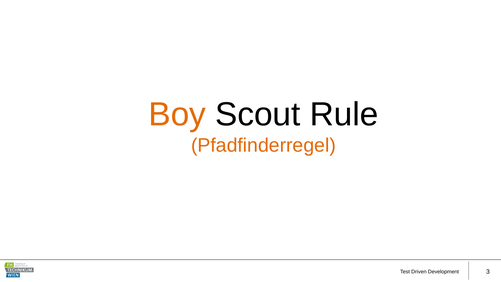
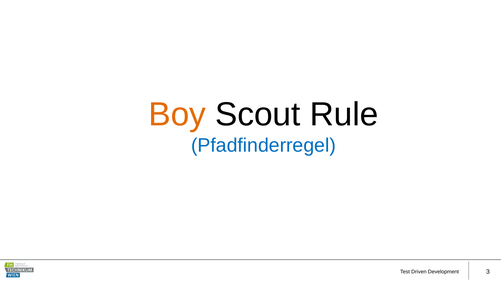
Pfadfinderregel colour: orange -> blue
